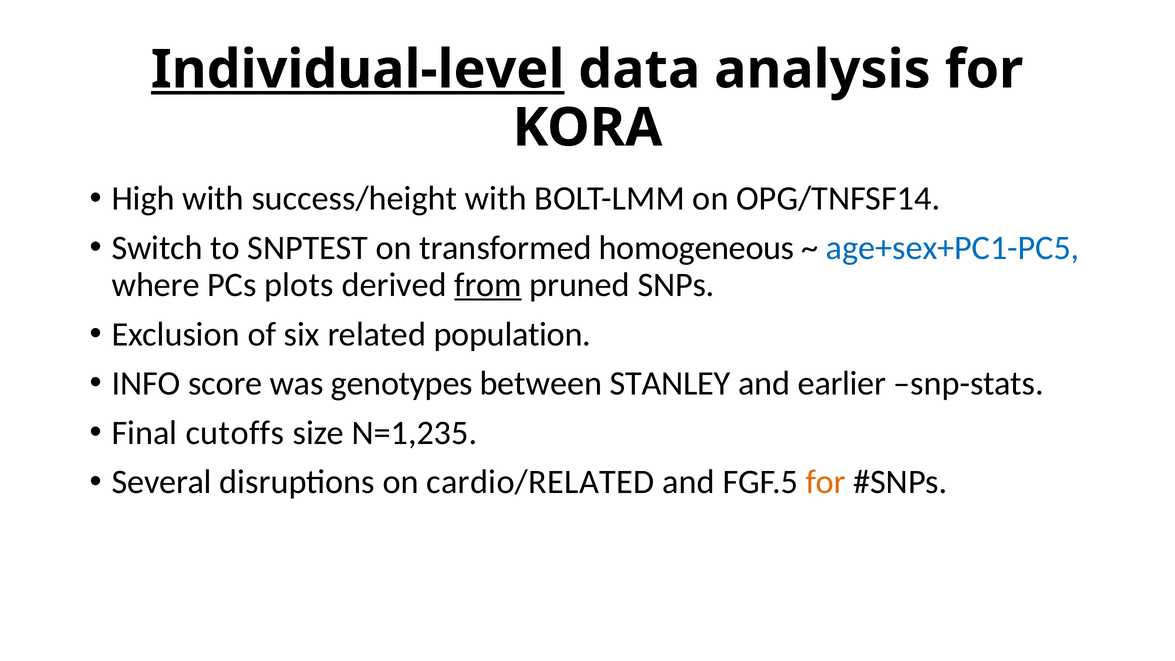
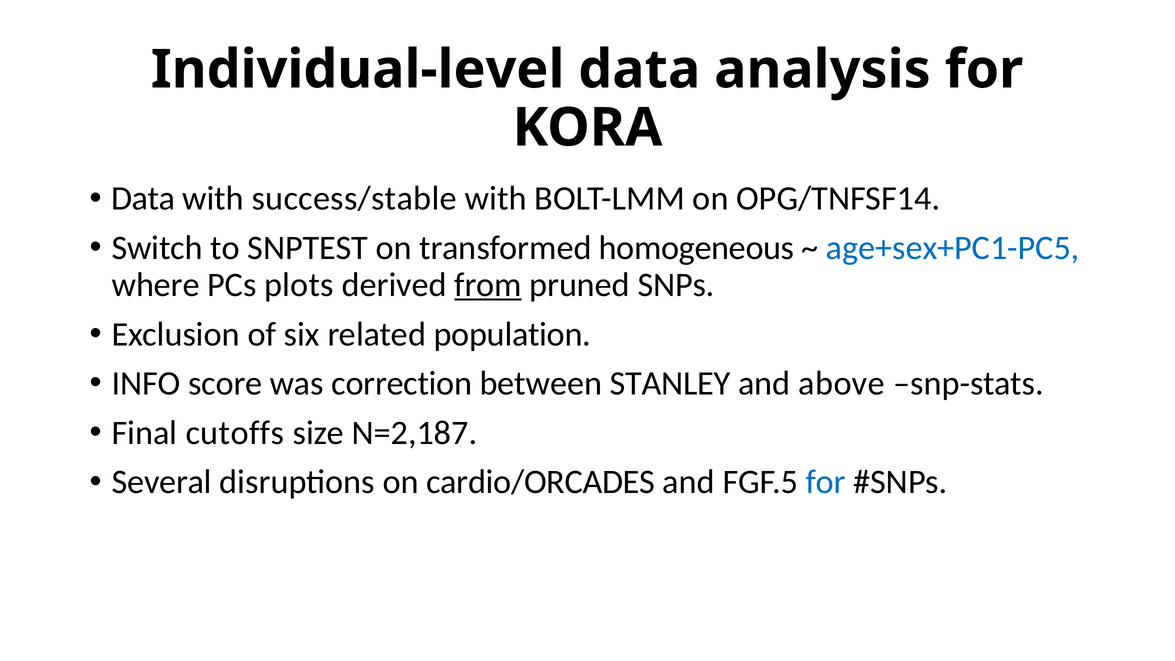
Individual-level underline: present -> none
High at (143, 199): High -> Data
success/height: success/height -> success/stable
genotypes: genotypes -> correction
earlier: earlier -> above
N=1,235: N=1,235 -> N=2,187
cardio/RELATED: cardio/RELATED -> cardio/ORCADES
for at (826, 482) colour: orange -> blue
